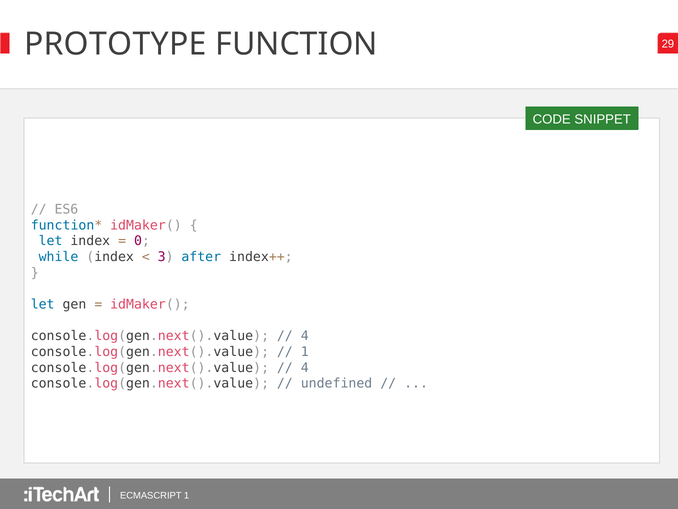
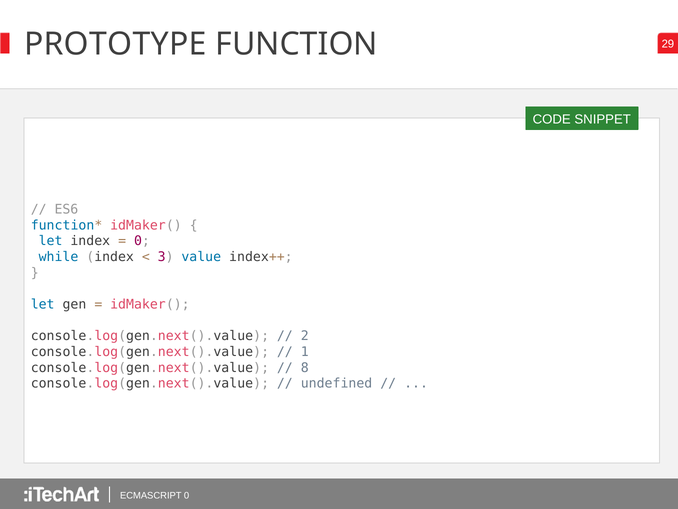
after: after -> value
4 at (305, 336): 4 -> 2
4 at (305, 367): 4 -> 8
ECMASCRIPT 1: 1 -> 0
